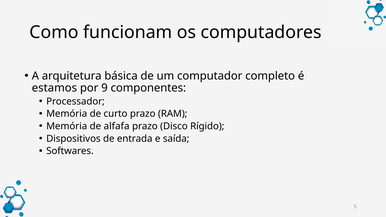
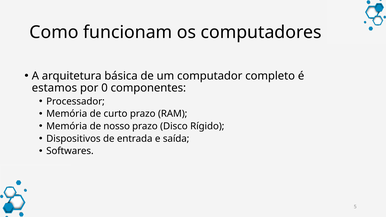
9: 9 -> 0
alfafa: alfafa -> nosso
